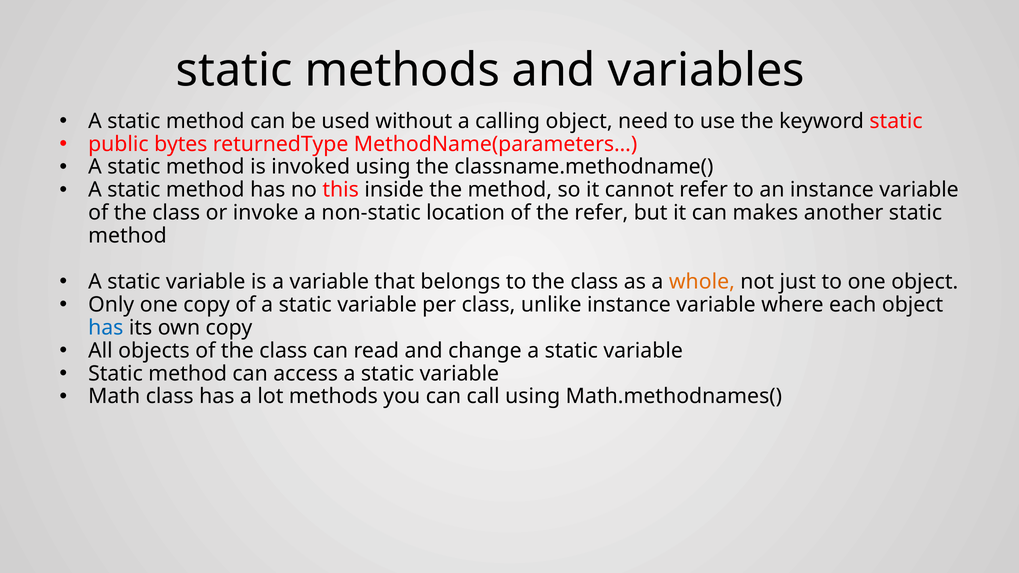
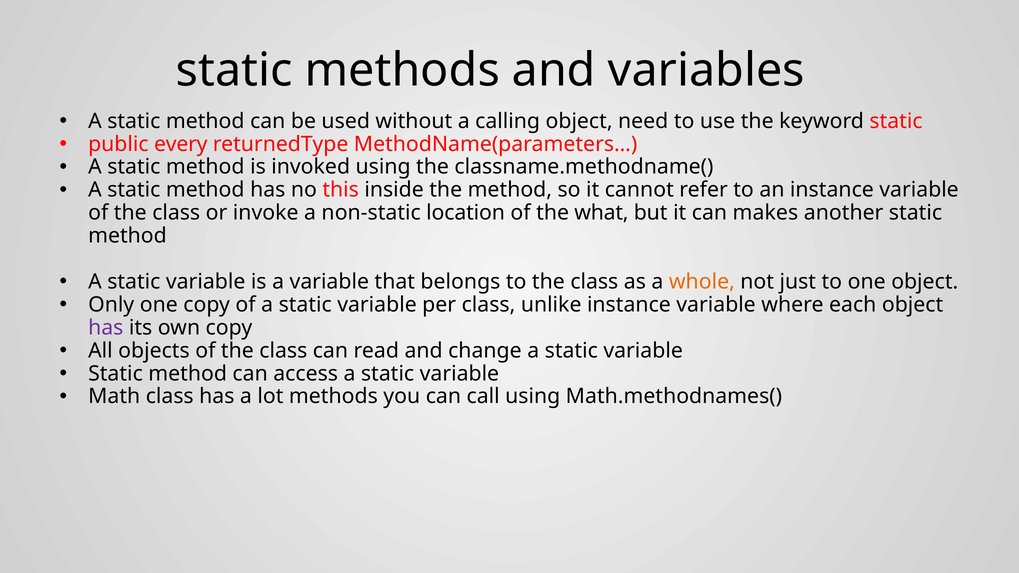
bytes: bytes -> every
the refer: refer -> what
has at (106, 328) colour: blue -> purple
